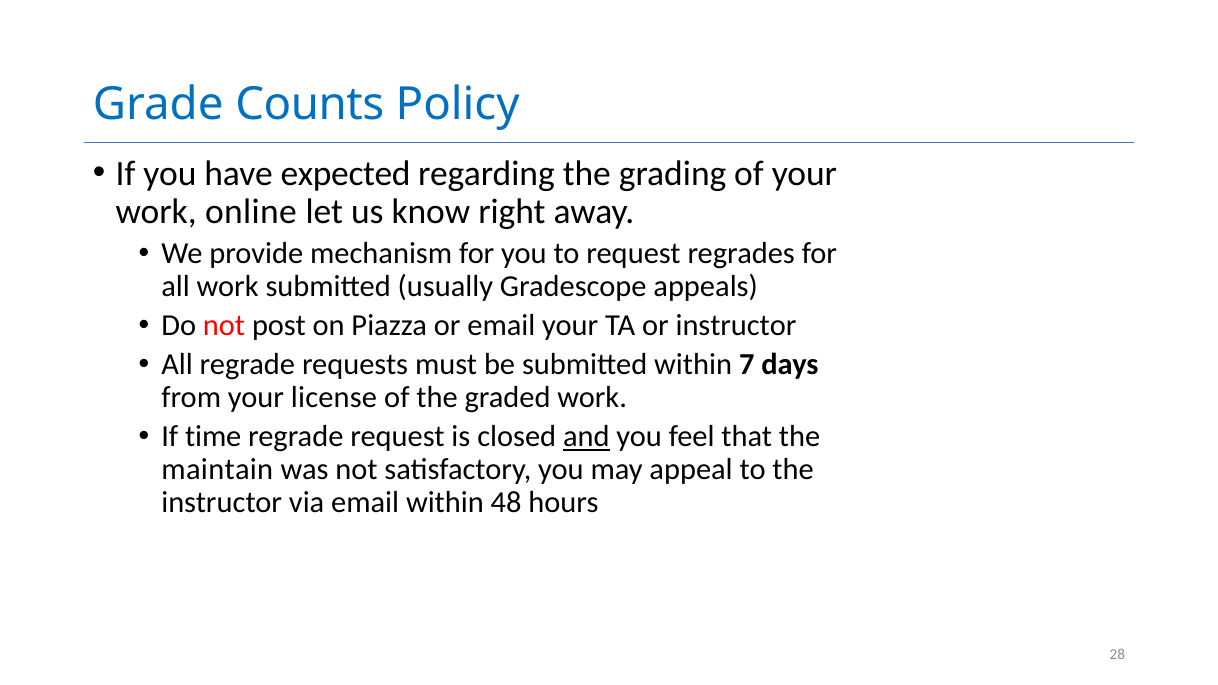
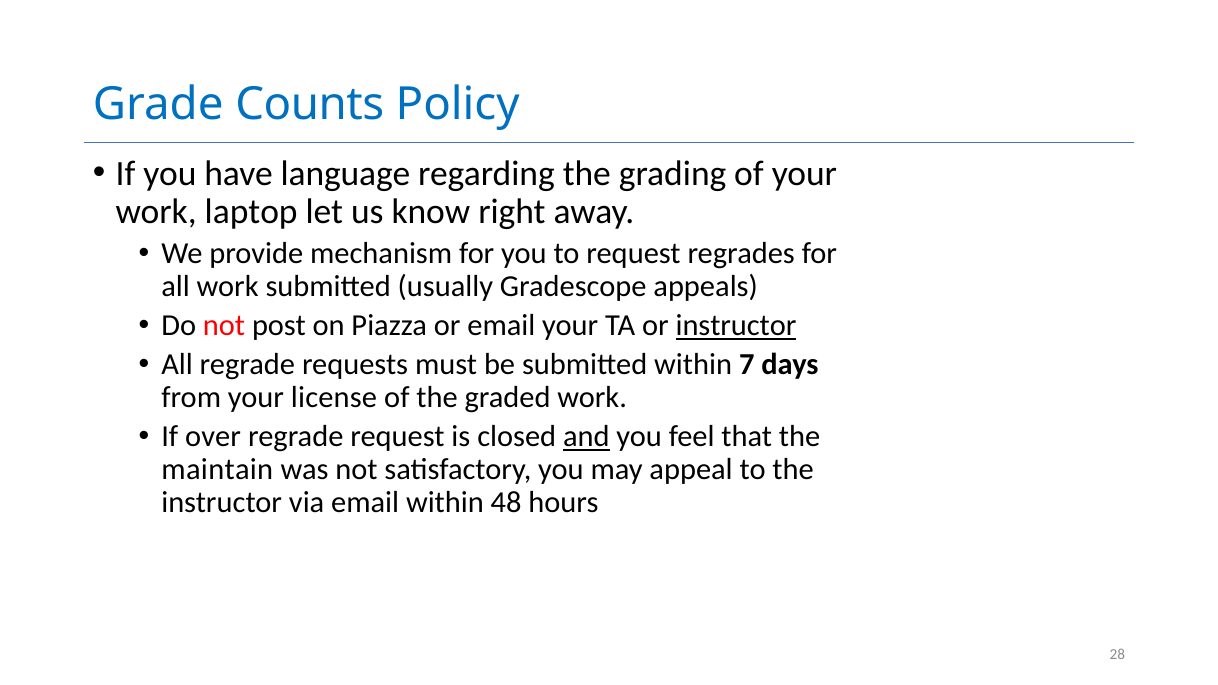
expected: expected -> language
online: online -> laptop
instructor at (736, 326) underline: none -> present
time: time -> over
